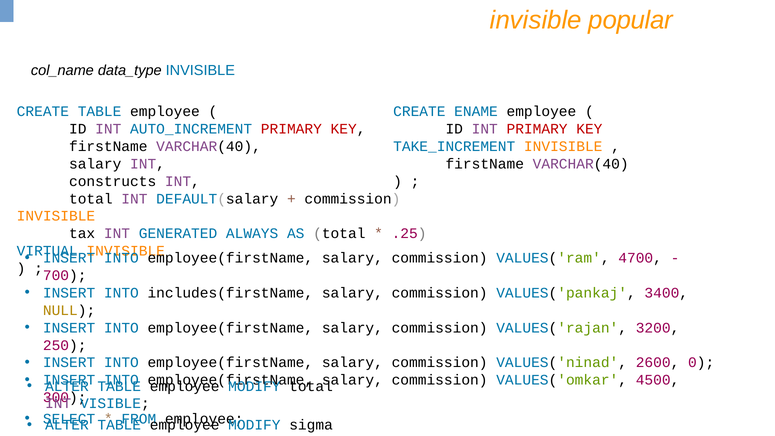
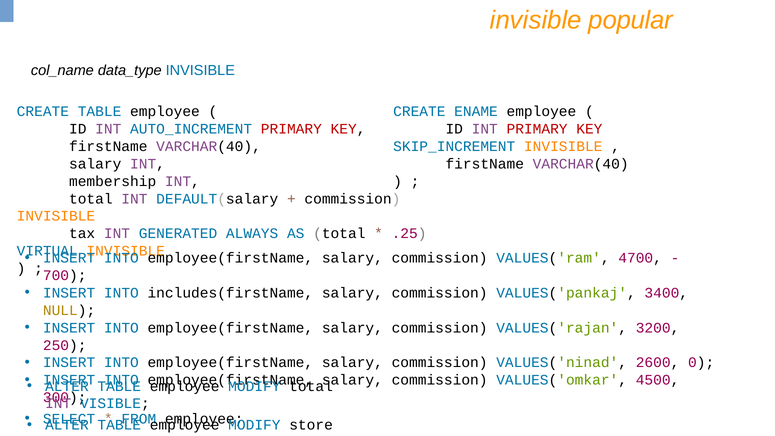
TAKE_INCREMENT: TAKE_INCREMENT -> SKIP_INCREMENT
constructs: constructs -> membership
sigma: sigma -> store
